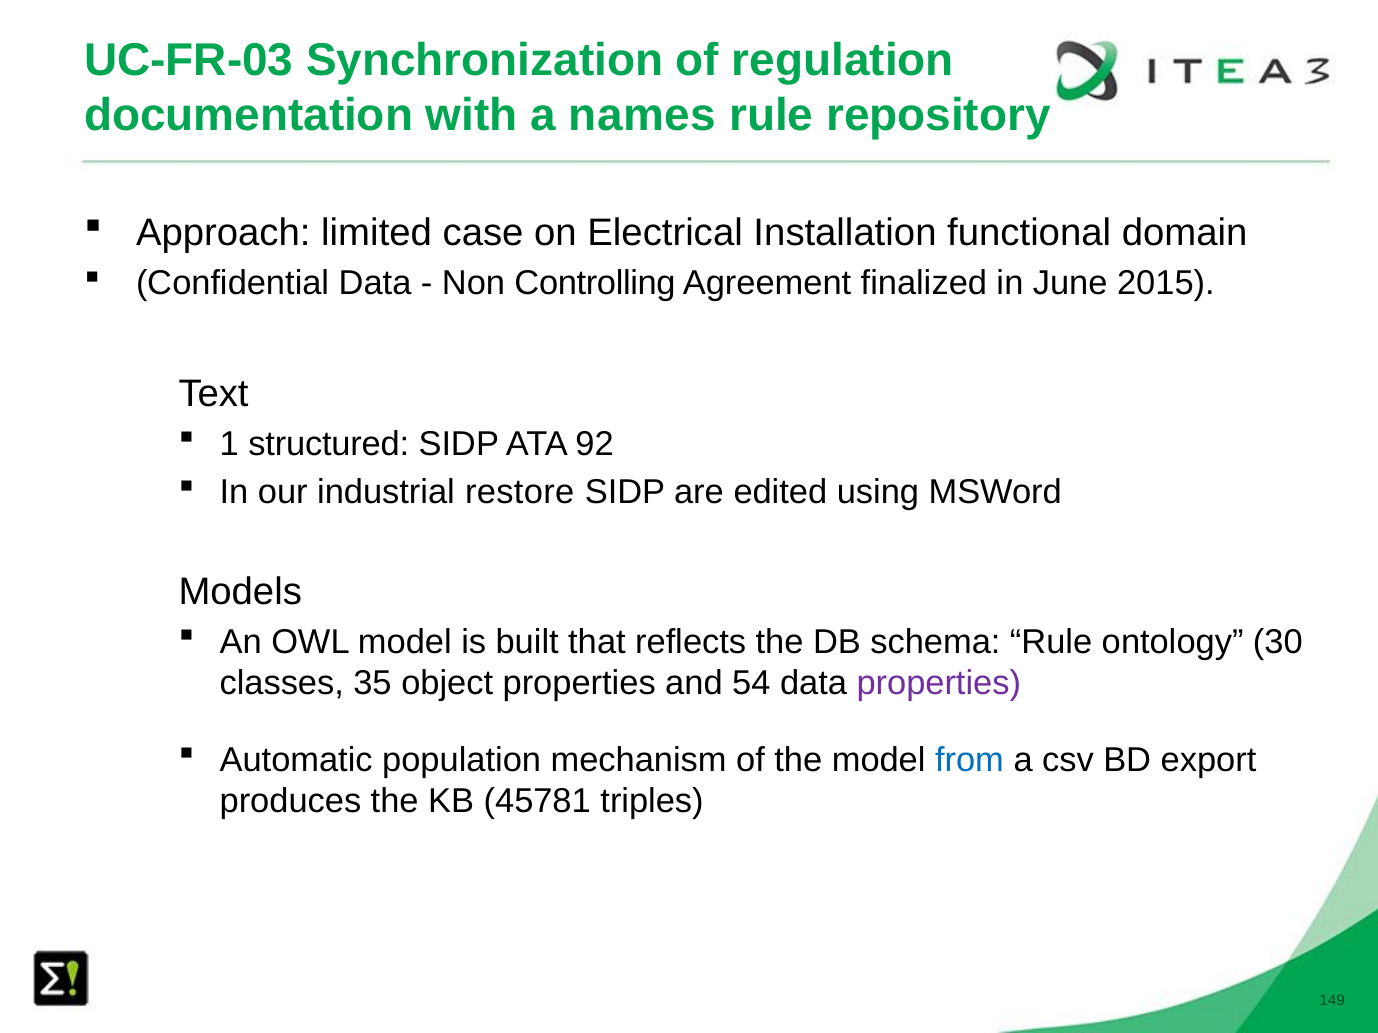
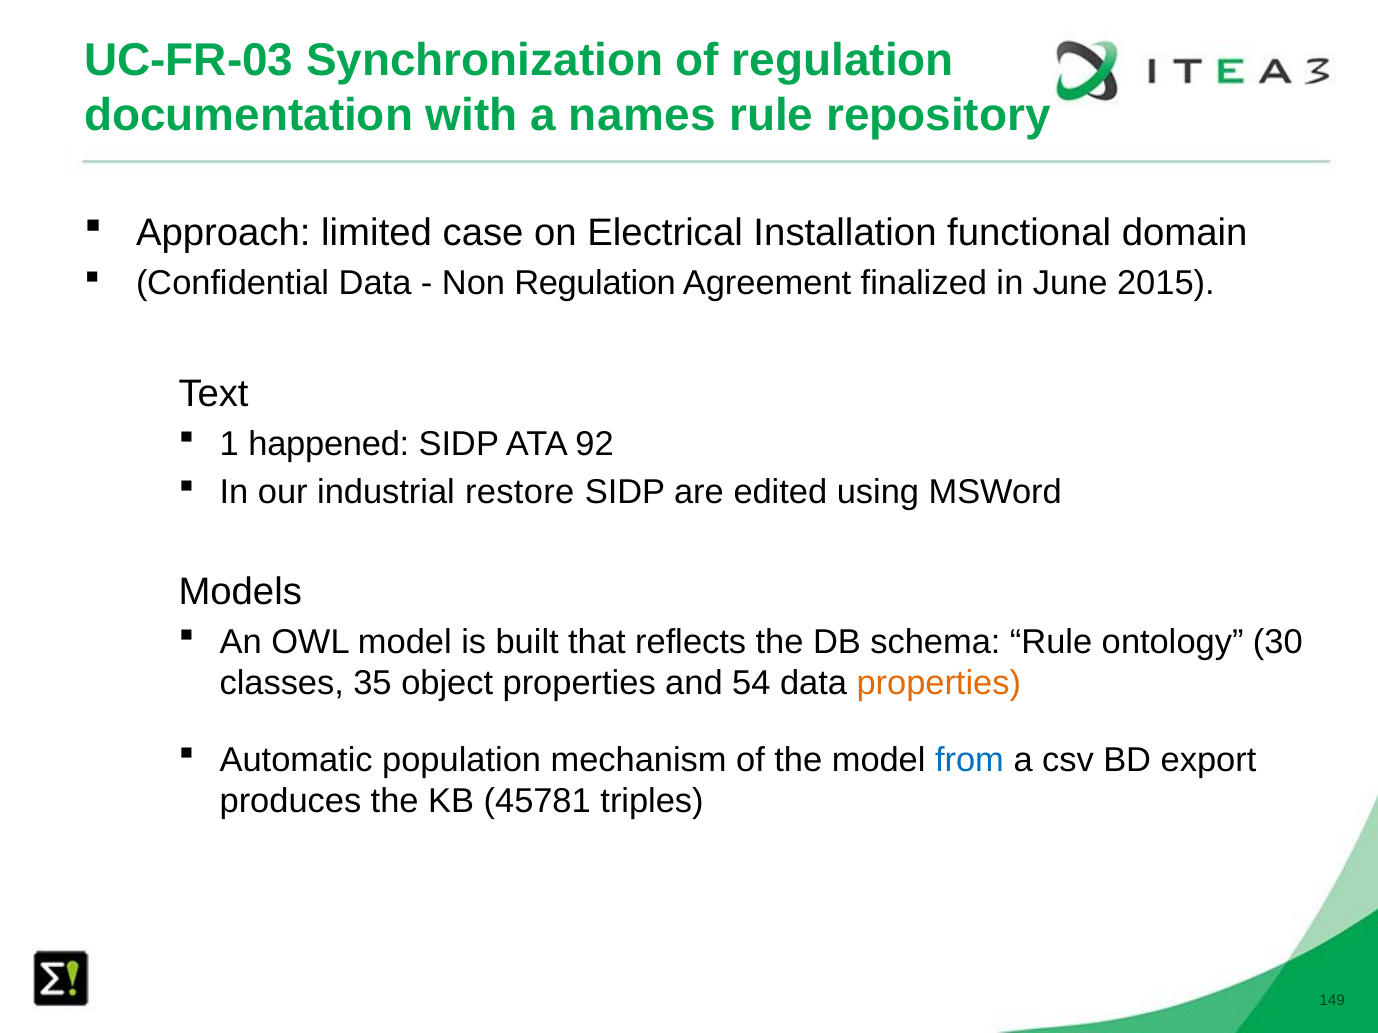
Non Controlling: Controlling -> Regulation
structured: structured -> happened
properties at (939, 684) colour: purple -> orange
